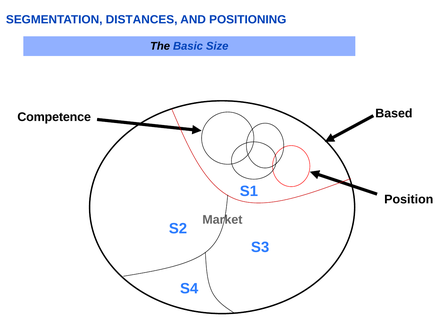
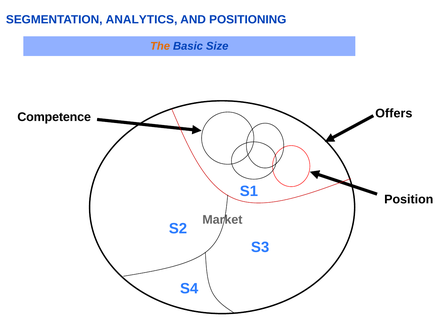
DISTANCES: DISTANCES -> ANALYTICS
The colour: black -> orange
Based: Based -> Offers
